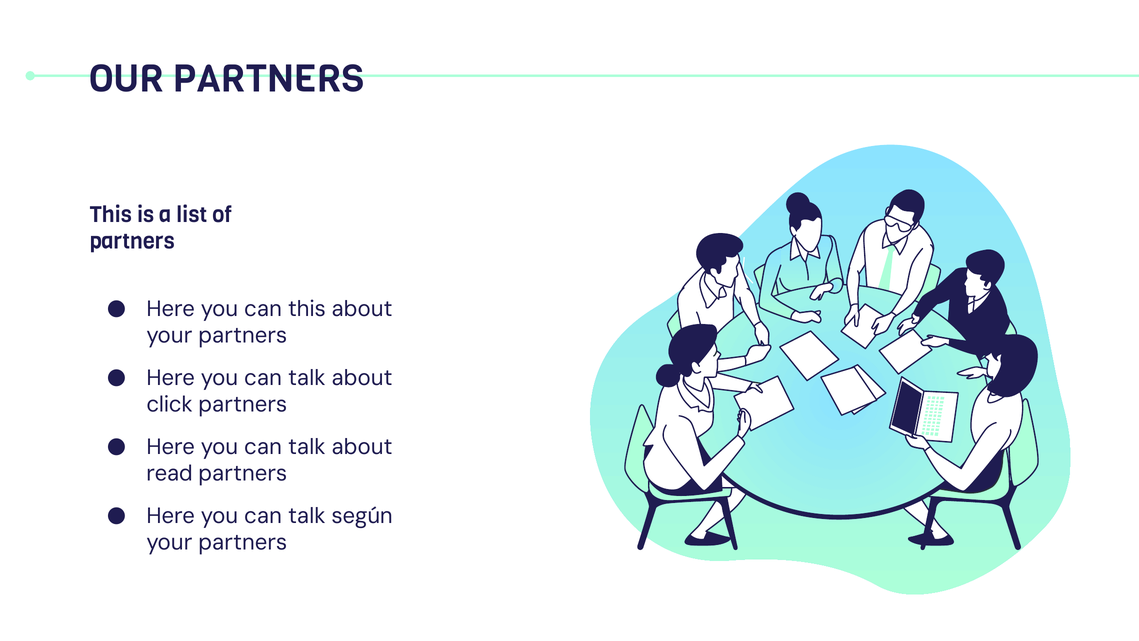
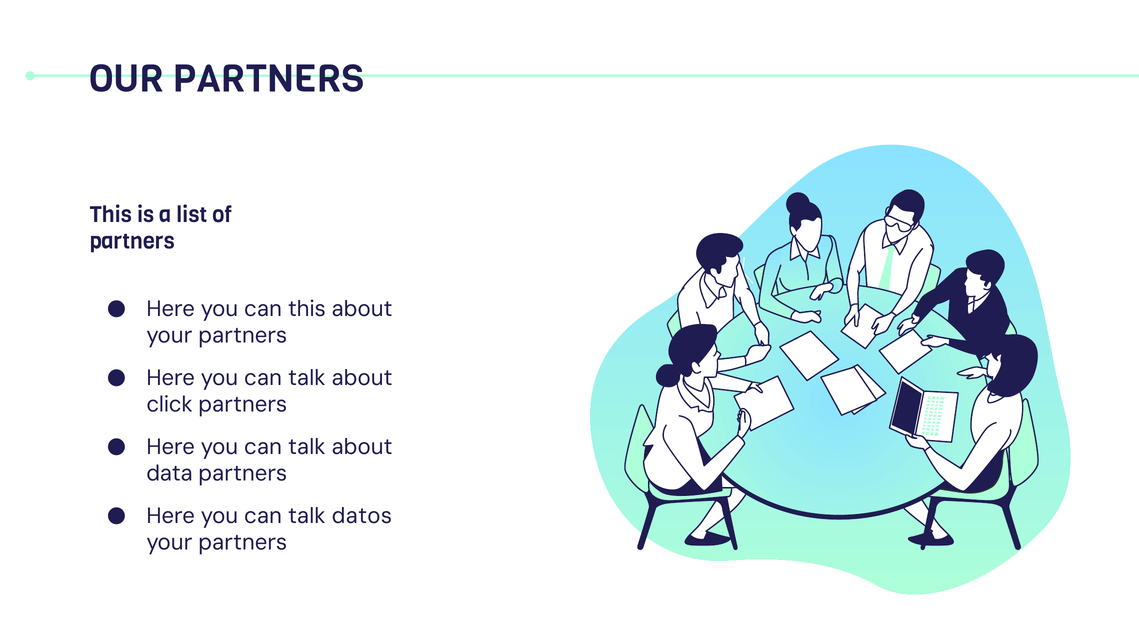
read: read -> data
según: según -> datos
